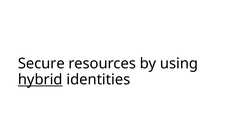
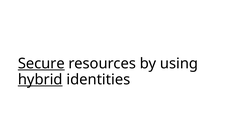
Secure underline: none -> present
